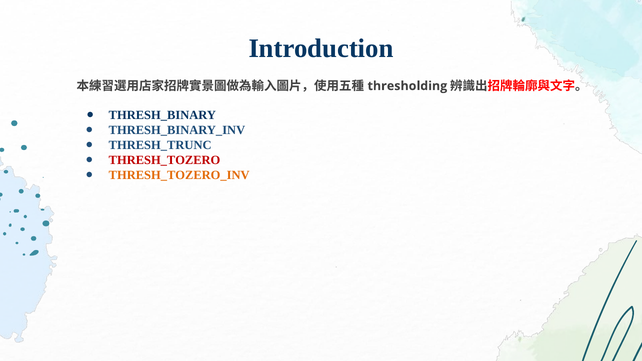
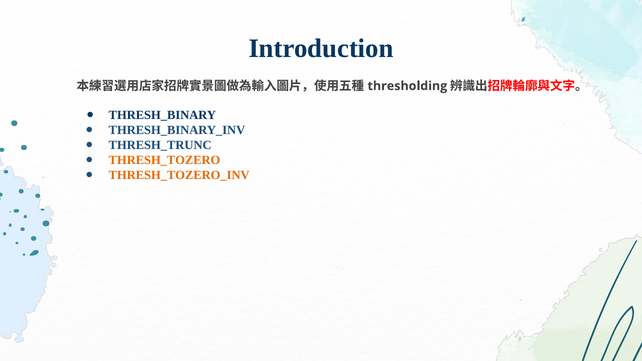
THRESH_TOZERO colour: red -> orange
